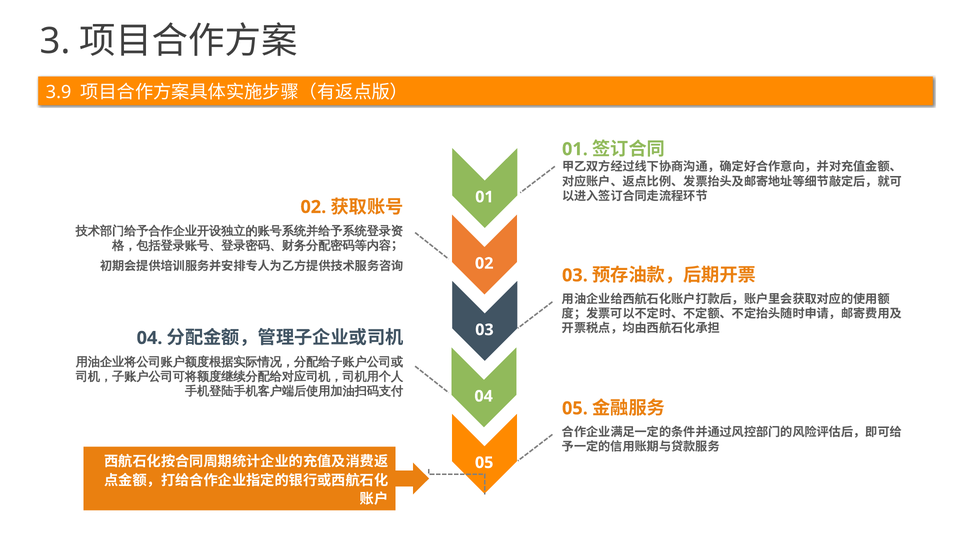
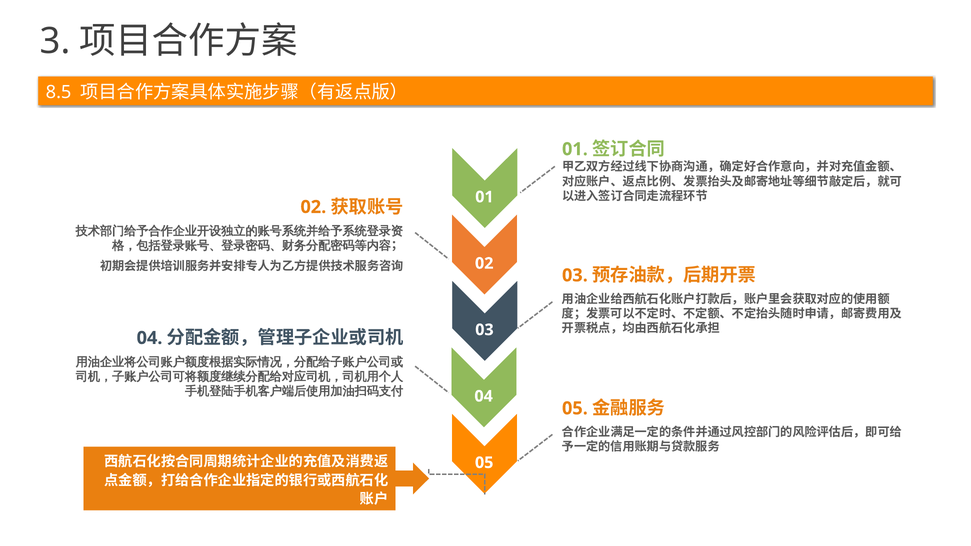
3.9: 3.9 -> 8.5
